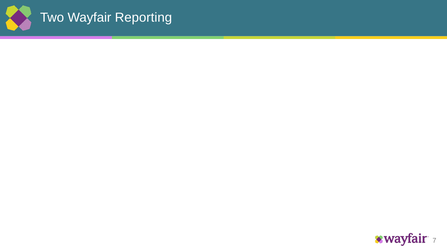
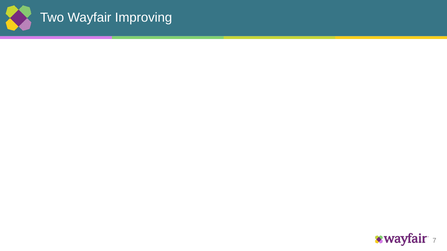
Reporting: Reporting -> Improving
